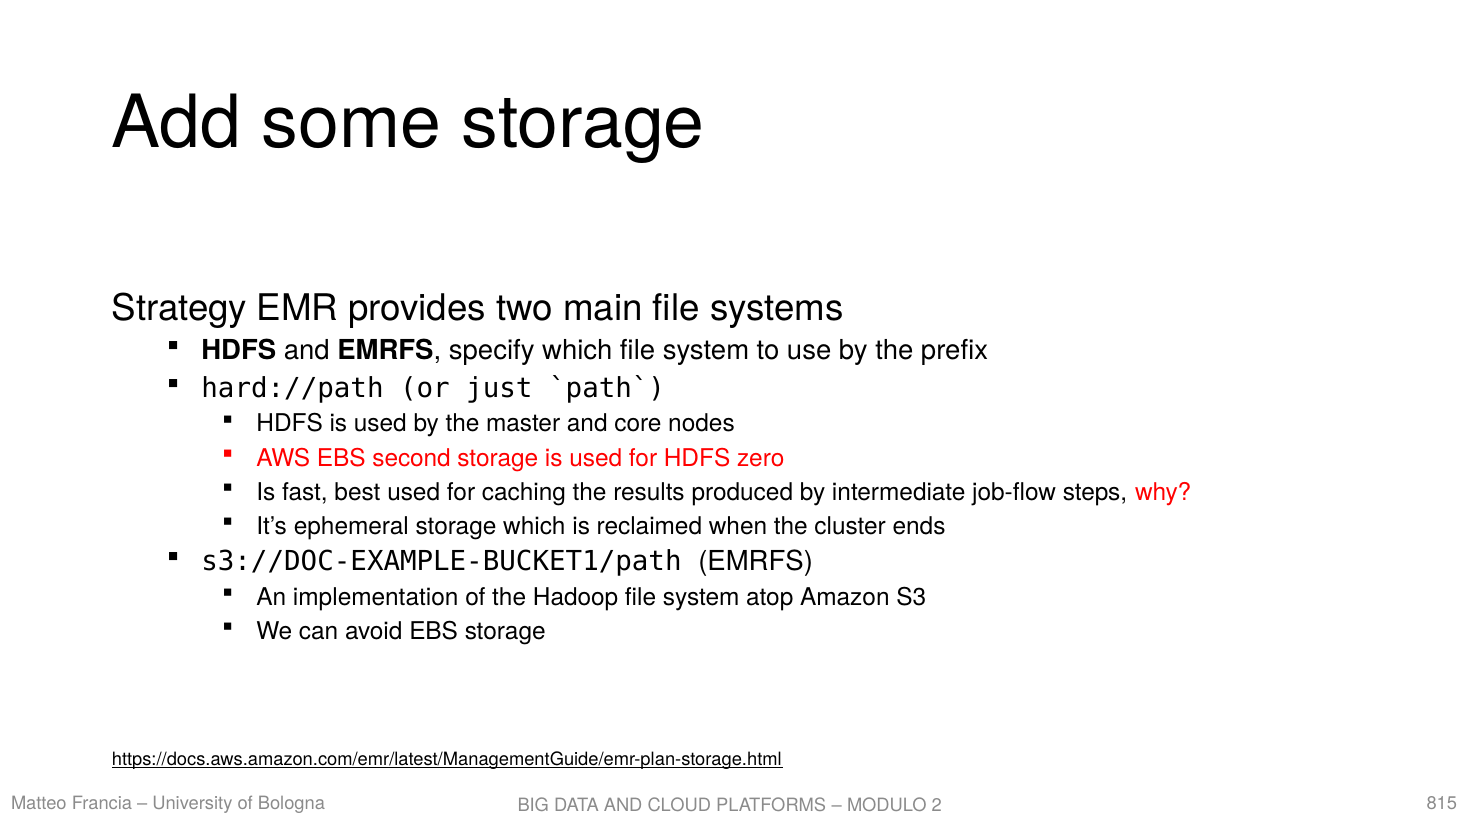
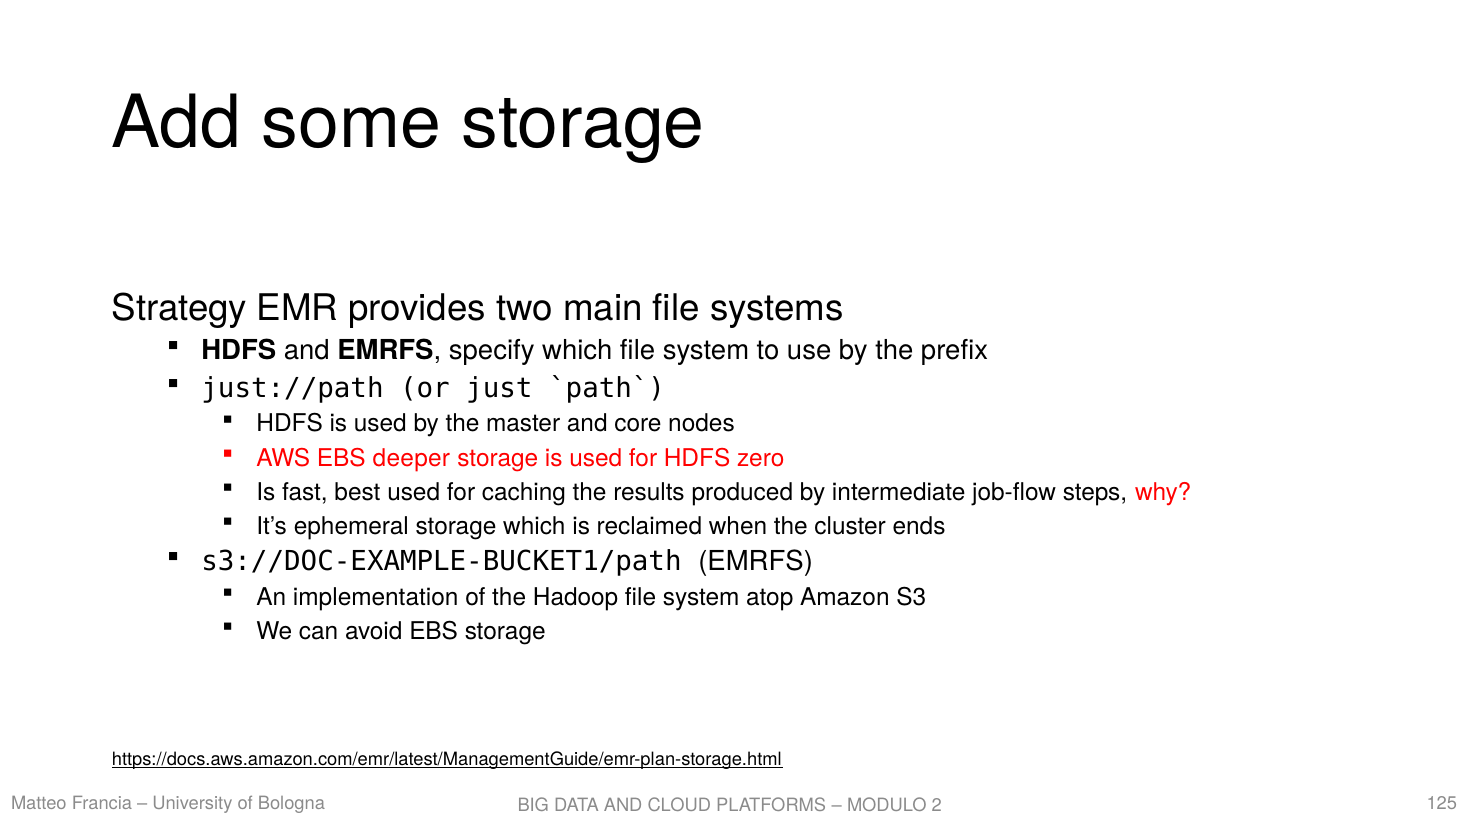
hard://path: hard://path -> just://path
second: second -> deeper
815: 815 -> 125
